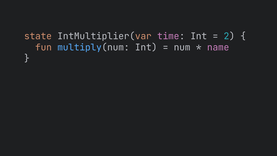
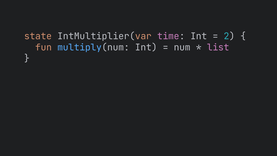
name: name -> list
